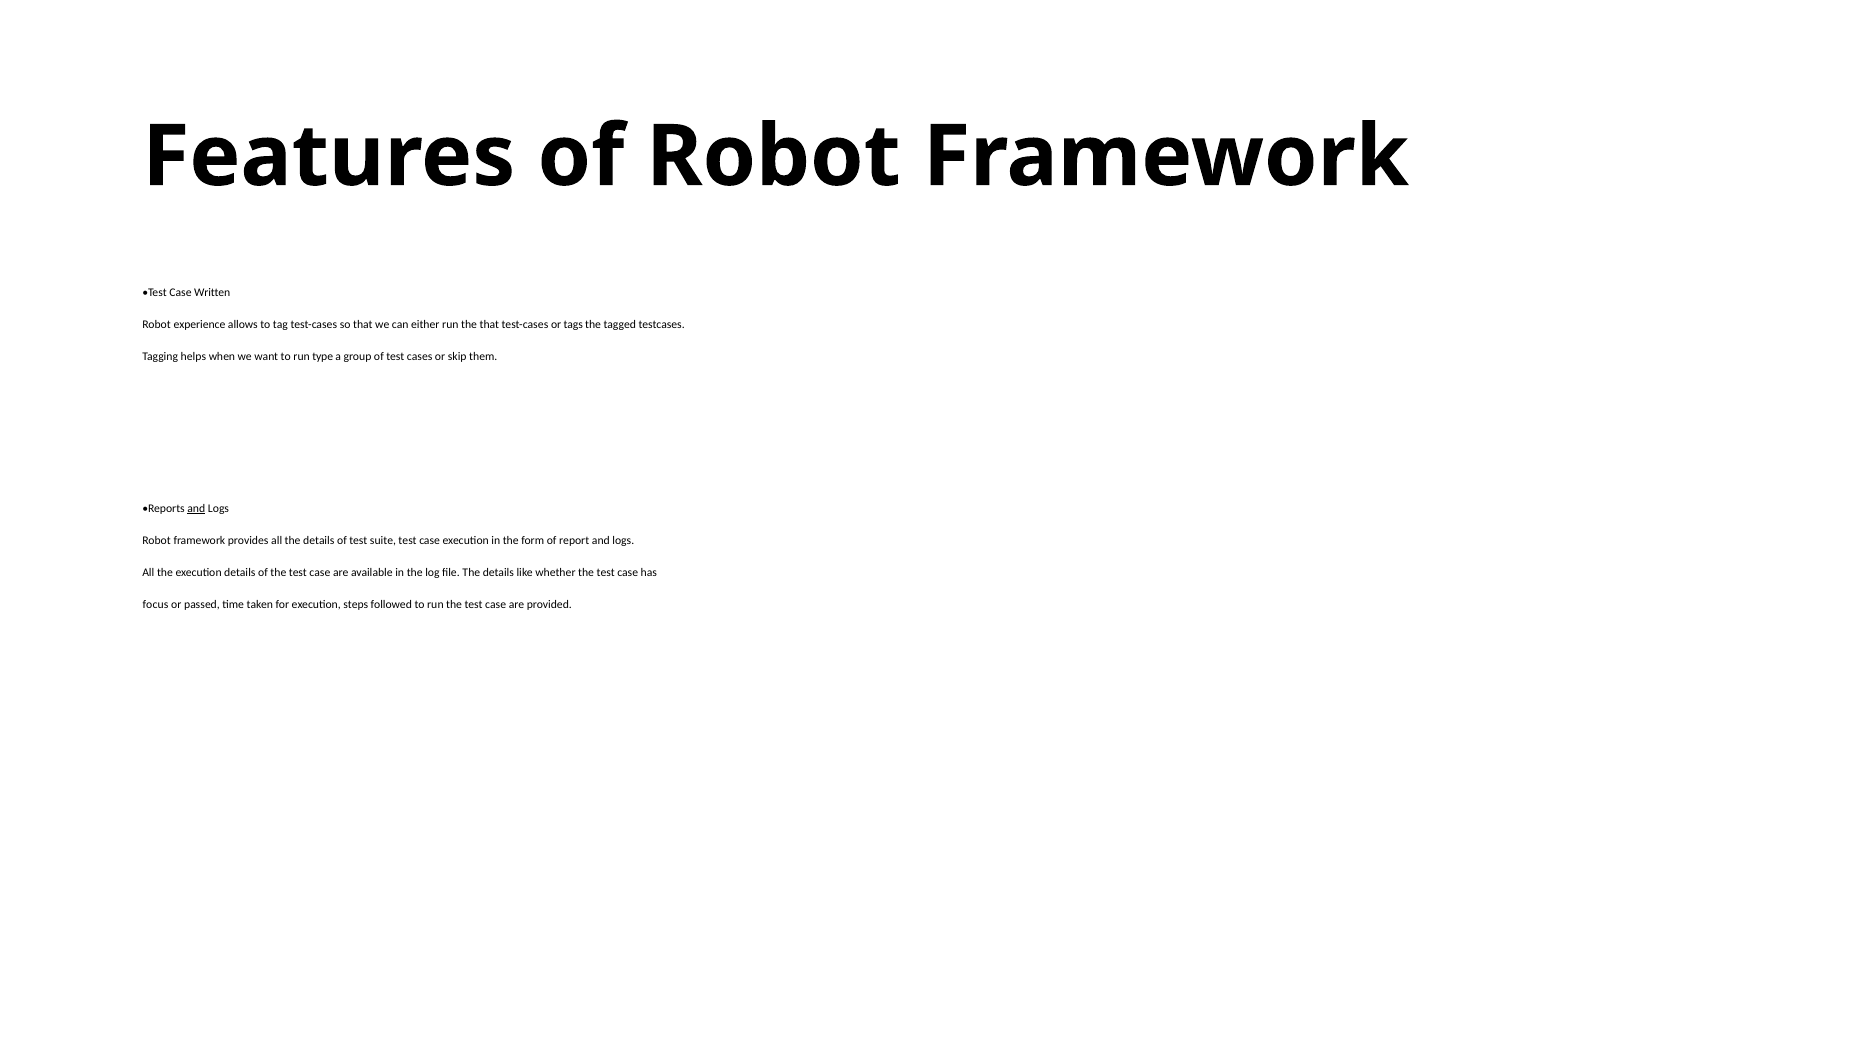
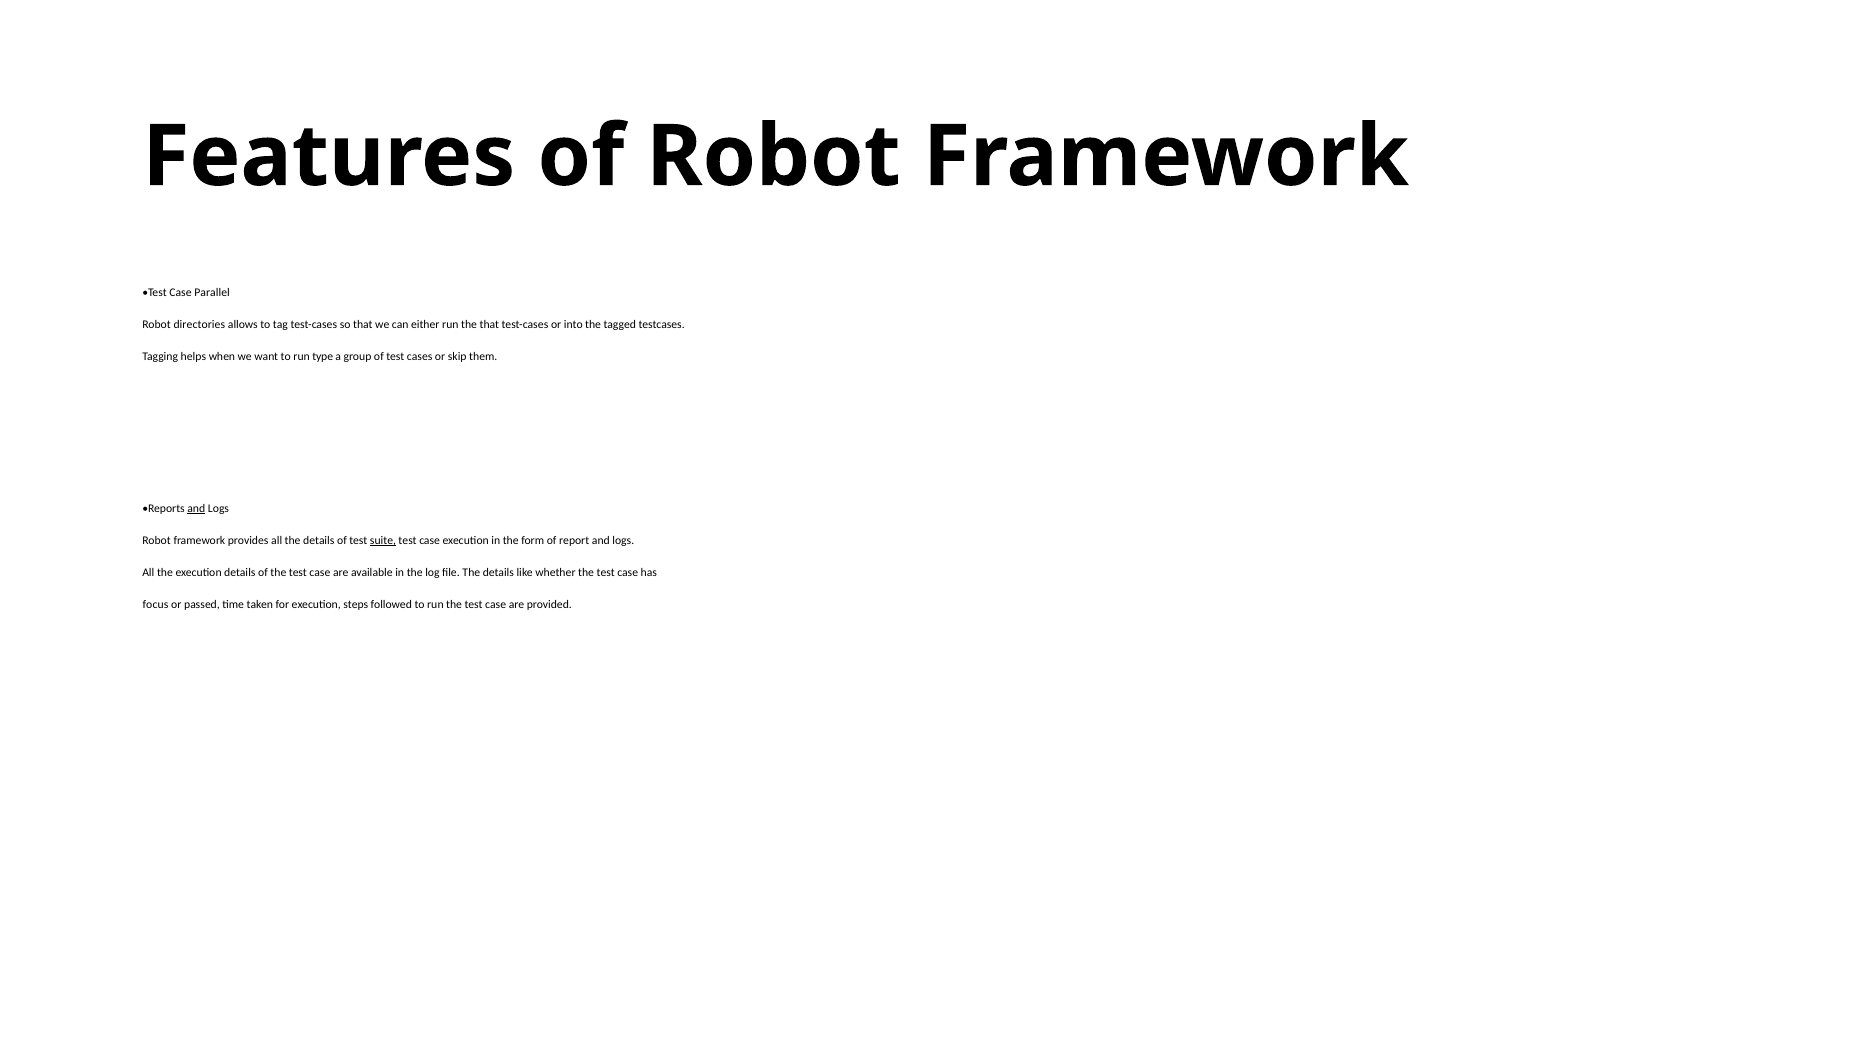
Written: Written -> Parallel
experience: experience -> directories
tags: tags -> into
suite underline: none -> present
